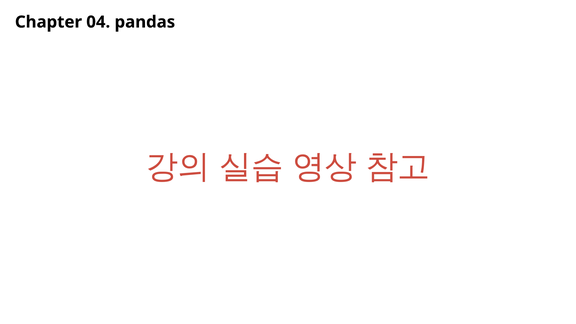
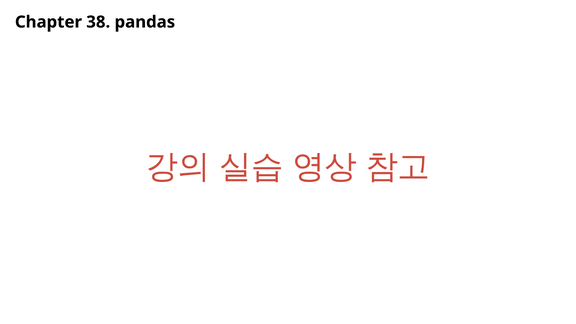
04: 04 -> 38
